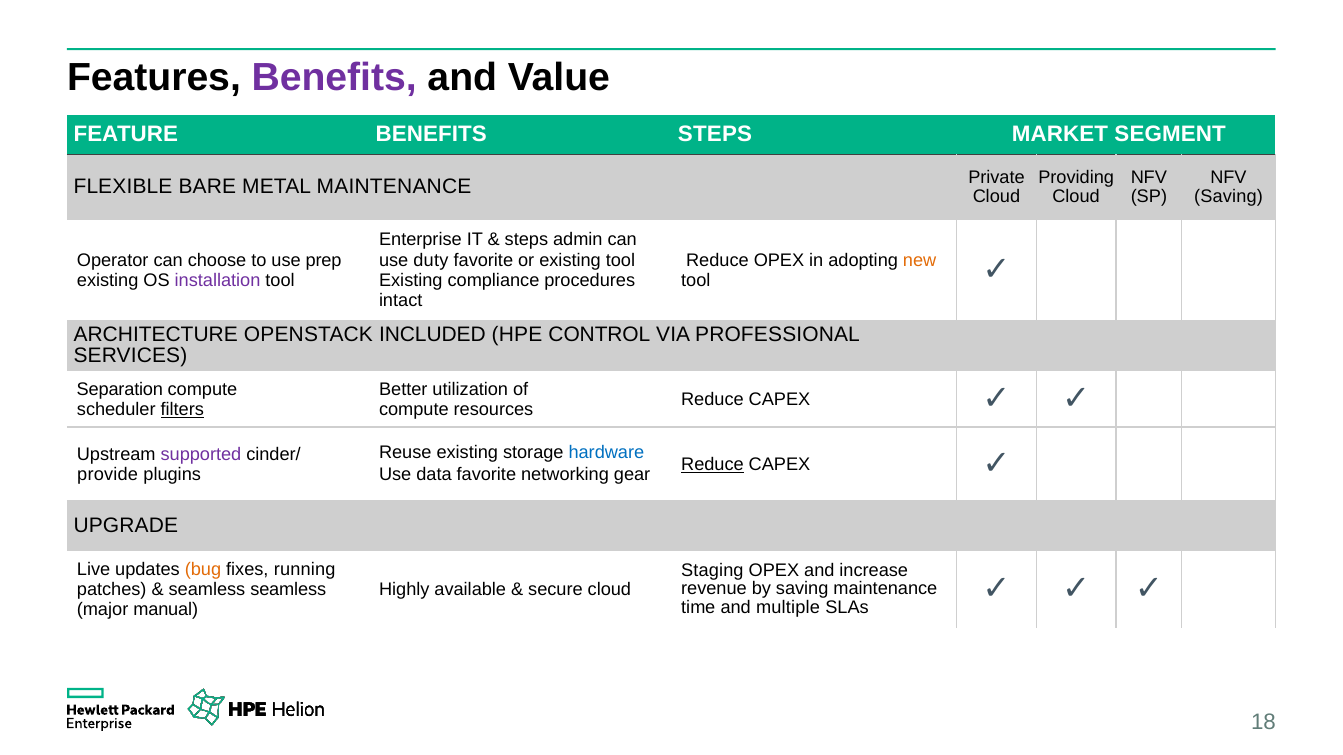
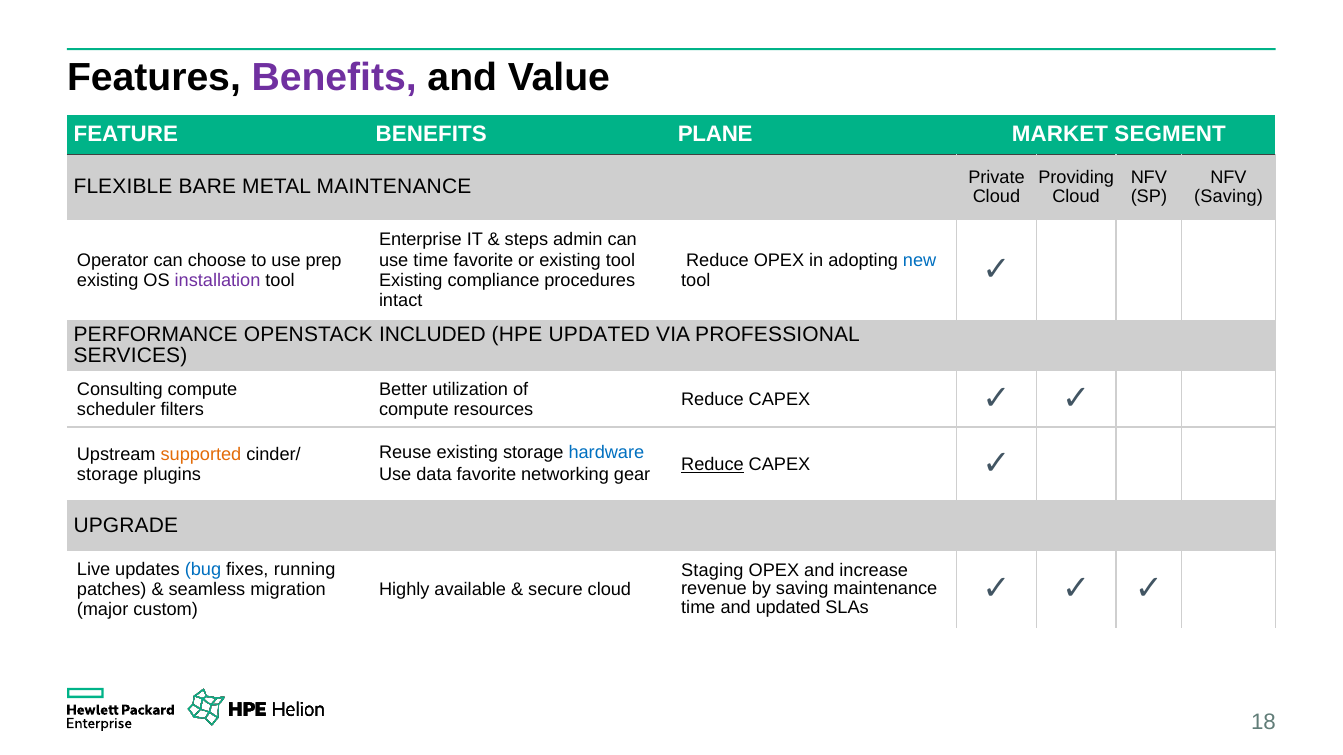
BENEFITS STEPS: STEPS -> PLANE
use duty: duty -> time
new colour: orange -> blue
ARCHITECTURE: ARCHITECTURE -> PERFORMANCE
HPE CONTROL: CONTROL -> UPDATED
Separation: Separation -> Consulting
filters underline: present -> none
supported colour: purple -> orange
provide at (108, 475): provide -> storage
bug colour: orange -> blue
seamless seamless: seamless -> migration
and multiple: multiple -> updated
manual: manual -> custom
